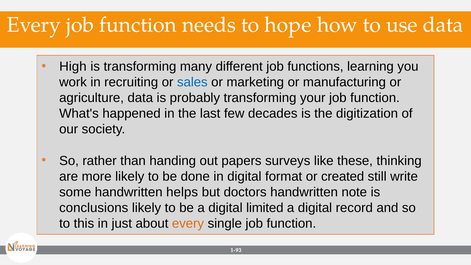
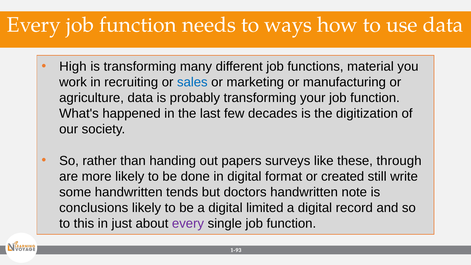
hope: hope -> ways
learning: learning -> material
thinking: thinking -> through
helps: helps -> tends
every at (188, 223) colour: orange -> purple
